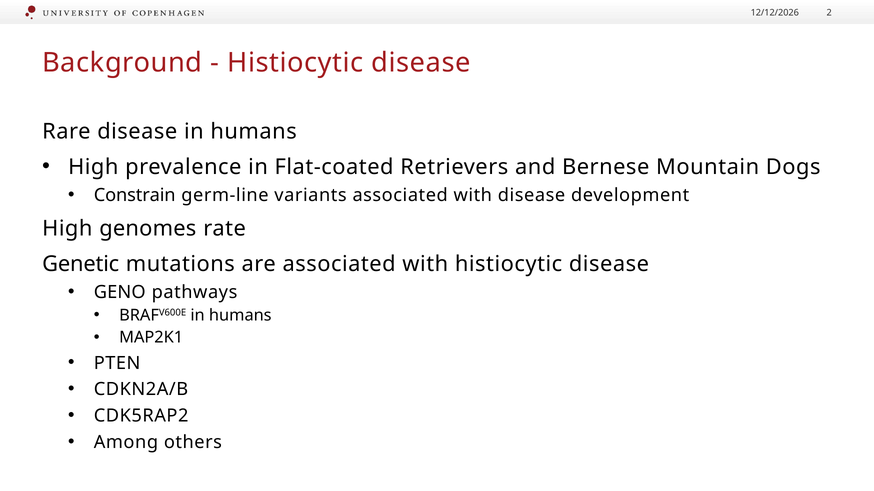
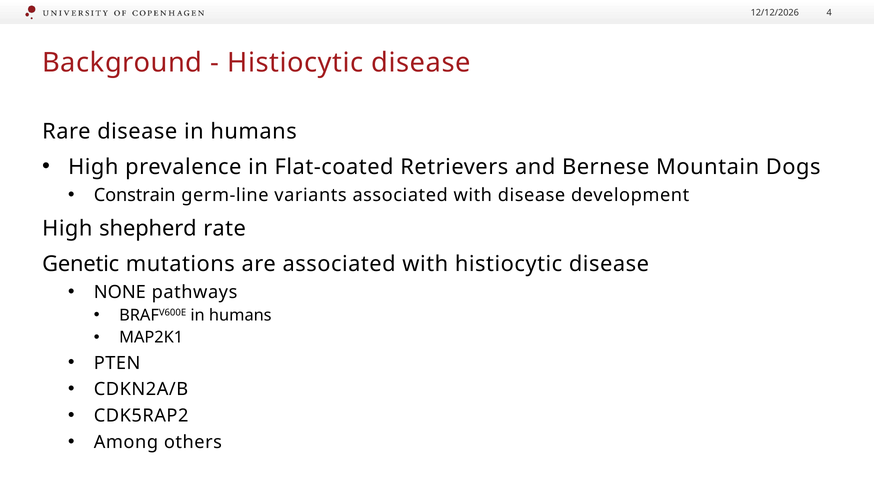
2: 2 -> 4
genomes: genomes -> shepherd
GENO: GENO -> NONE
